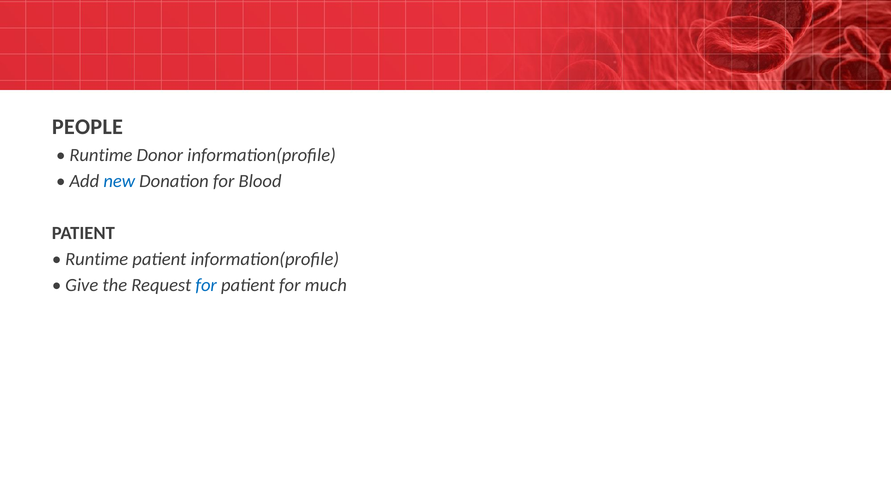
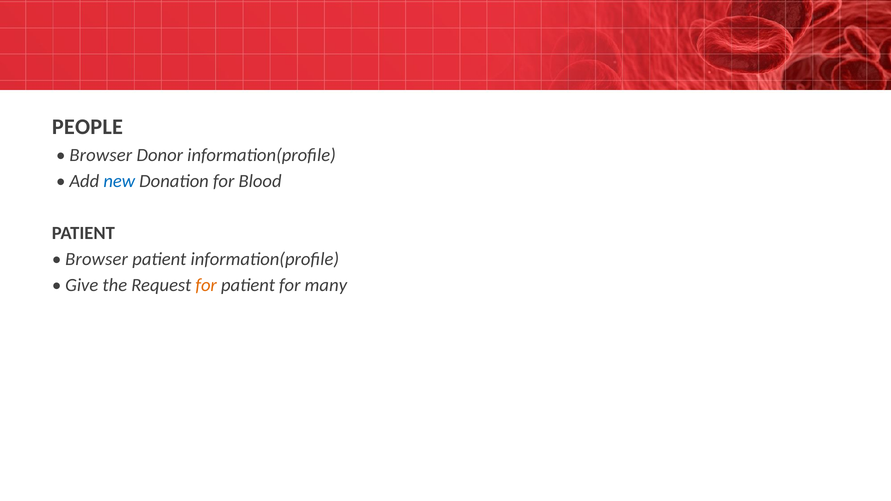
Runtime at (101, 155): Runtime -> Browser
Runtime at (97, 259): Runtime -> Browser
for at (206, 285) colour: blue -> orange
much: much -> many
